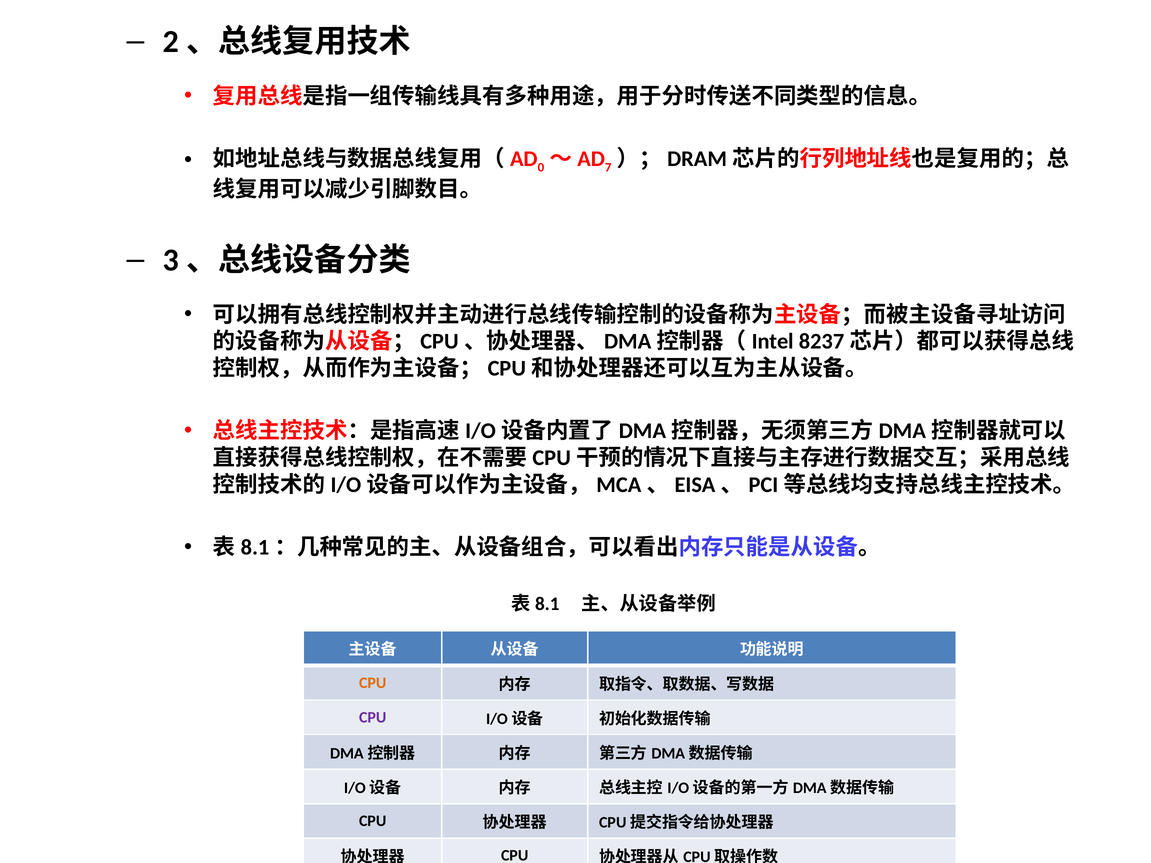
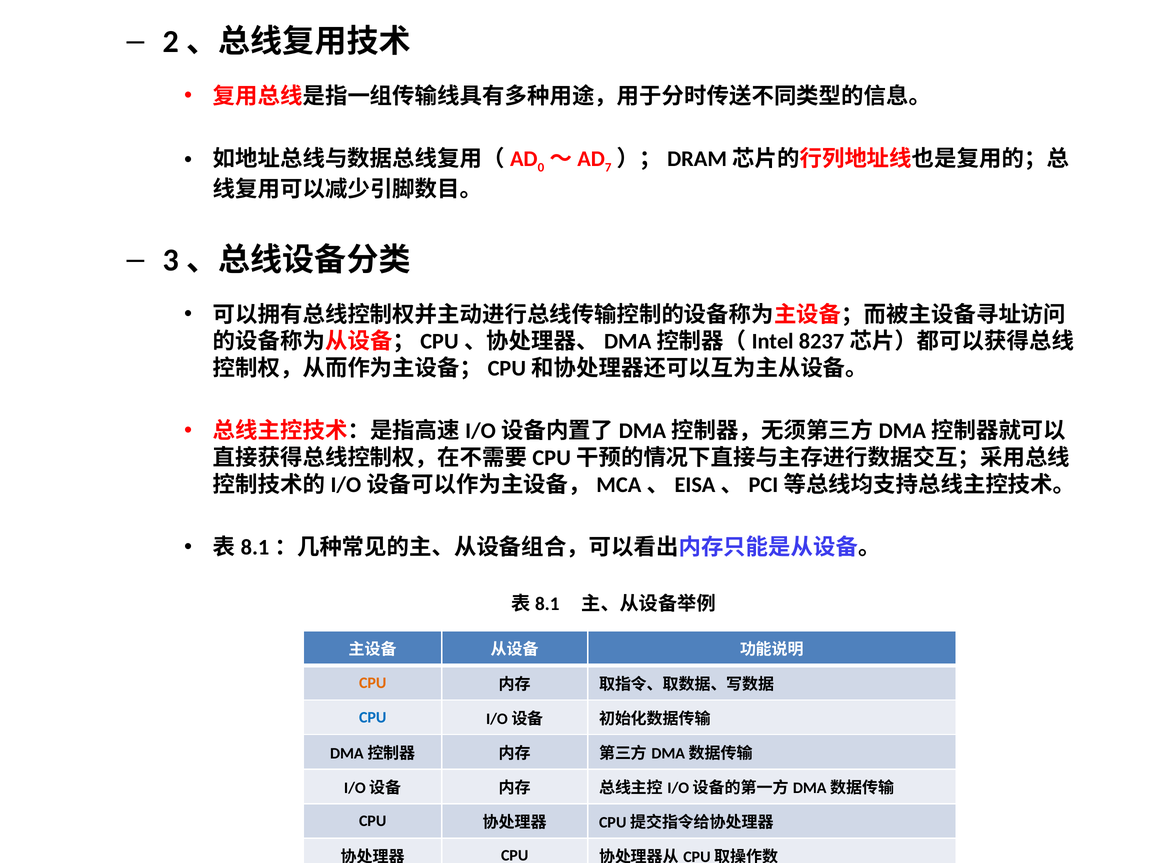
CPU at (373, 718) colour: purple -> blue
